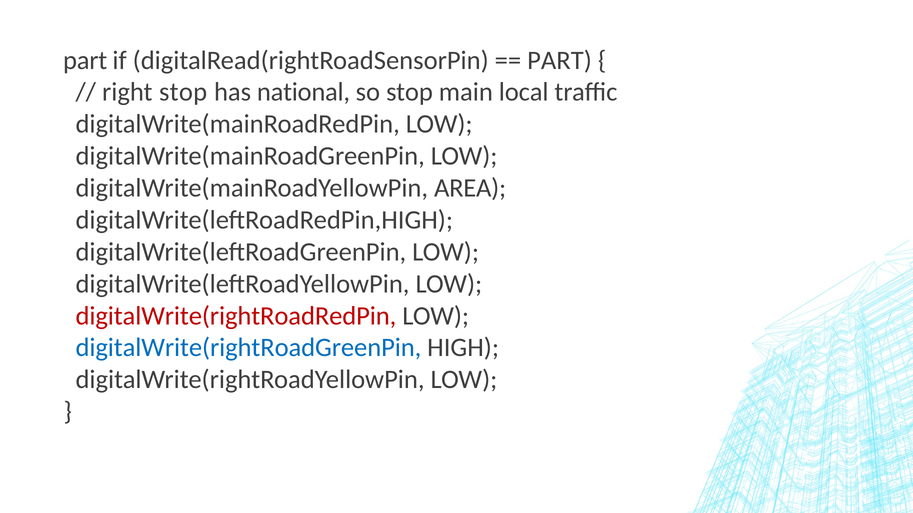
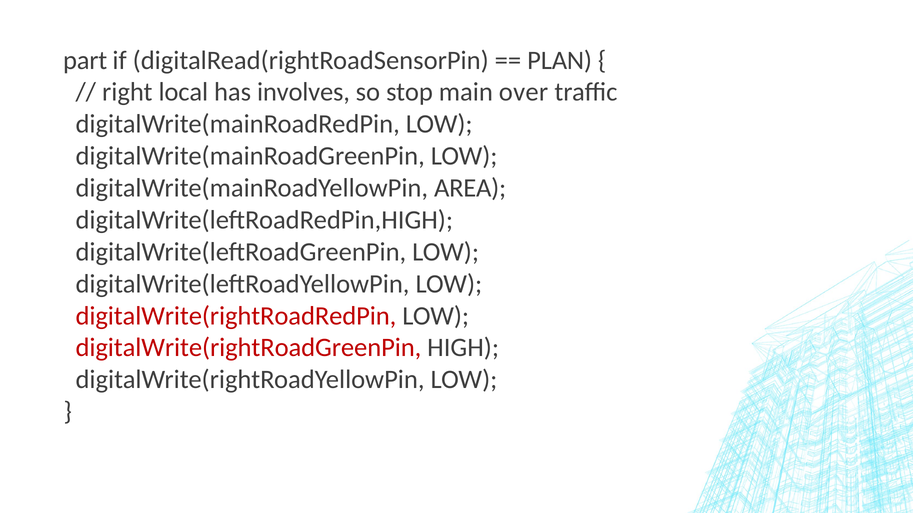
PART at (560, 60): PART -> PLAN
right stop: stop -> local
national: national -> involves
local: local -> over
digitalWrite(rightRoadGreenPin colour: blue -> red
